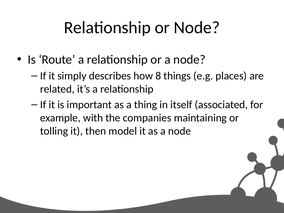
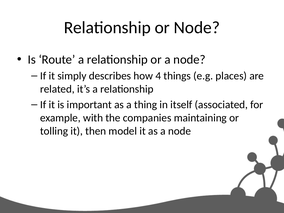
8: 8 -> 4
